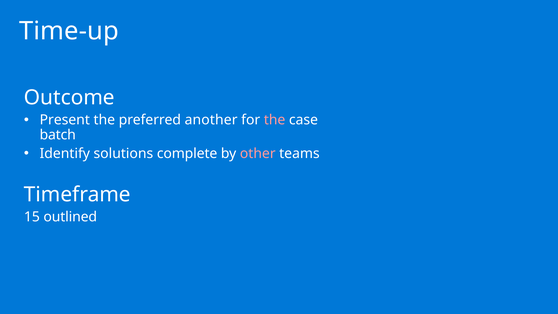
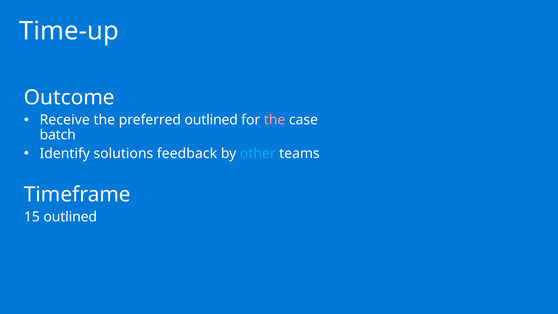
Present: Present -> Receive
preferred another: another -> outlined
complete: complete -> feedback
other colour: pink -> light blue
